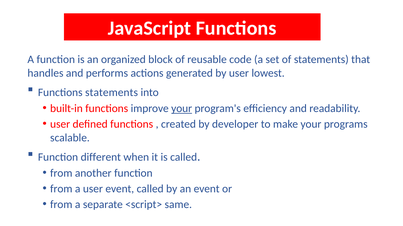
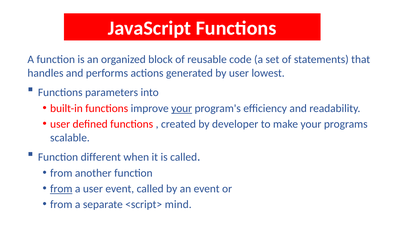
Functions statements: statements -> parameters
from at (61, 189) underline: none -> present
same: same -> mind
